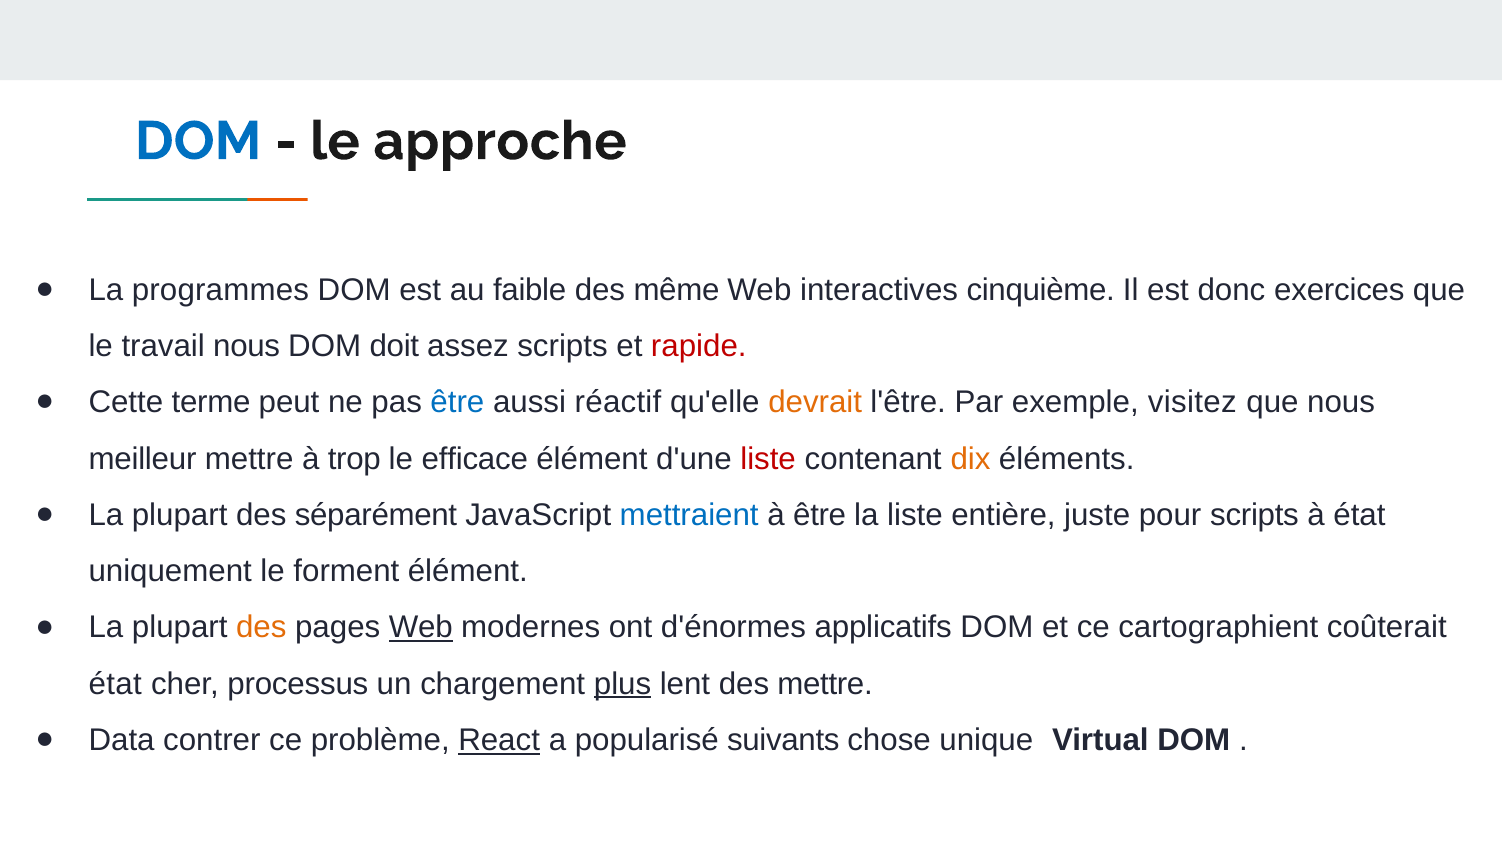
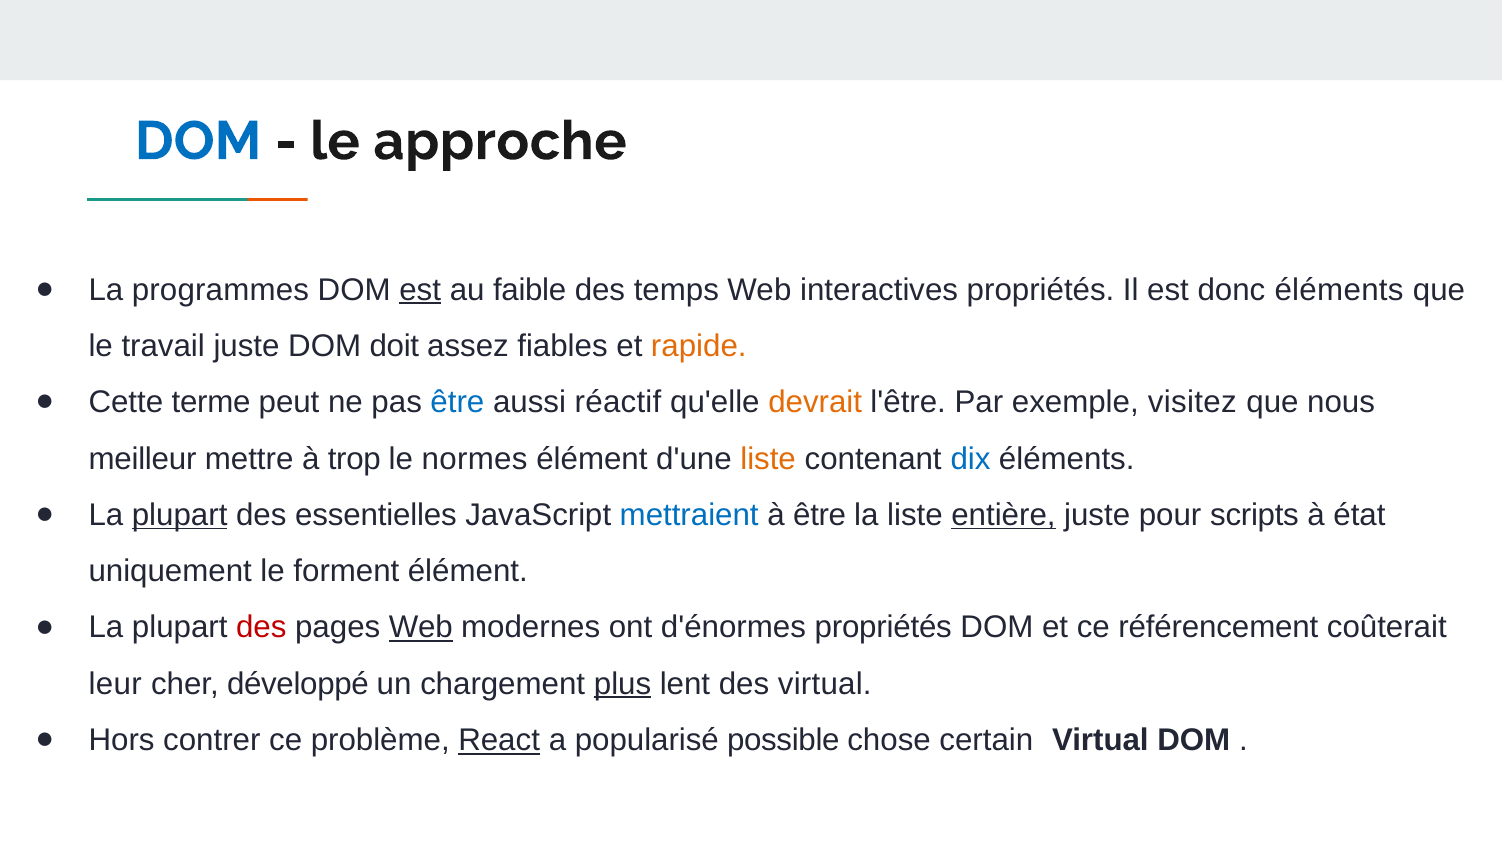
est at (420, 290) underline: none -> present
même: même -> temps
interactives cinquième: cinquième -> propriétés
donc exercices: exercices -> éléments
travail nous: nous -> juste
assez scripts: scripts -> ﬁables
rapide colour: red -> orange
efficace: efficace -> normes
liste at (768, 459) colour: red -> orange
dix colour: orange -> blue
plupart at (180, 515) underline: none -> present
séparément: séparément -> essentielles
entière underline: none -> present
des at (261, 628) colour: orange -> red
d'énormes applicatifs: applicatifs -> propriétés
cartographient: cartographient -> référencement
état at (115, 684): état -> leur
processus: processus -> développé
des mettre: mettre -> virtual
Data: Data -> Hors
suivants: suivants -> possible
unique: unique -> certain
